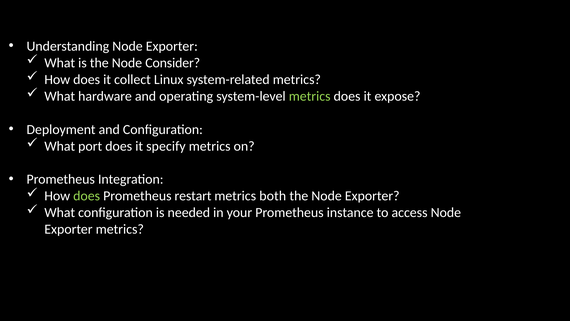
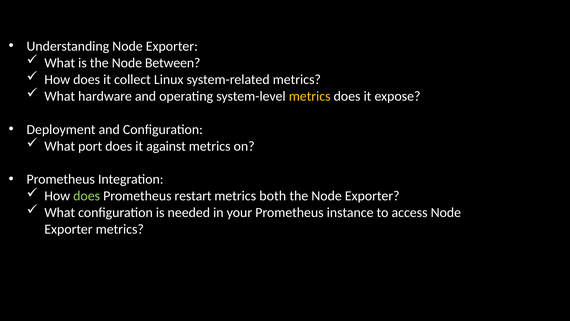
Consider: Consider -> Between
metrics at (310, 96) colour: light green -> yellow
specify: specify -> against
